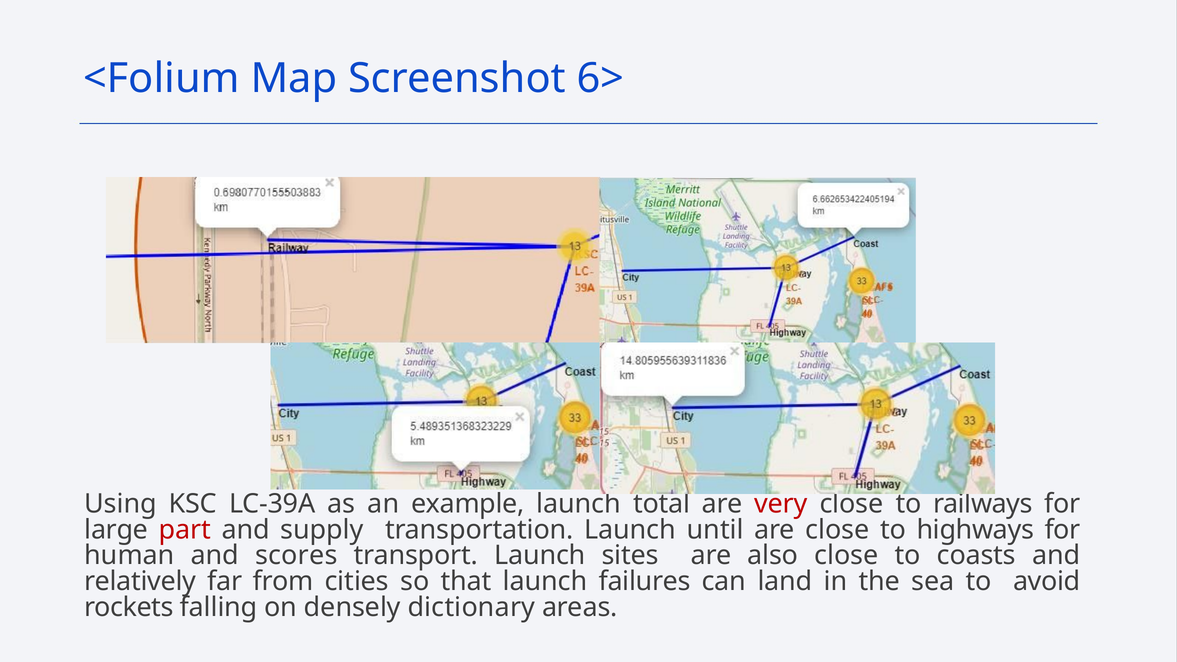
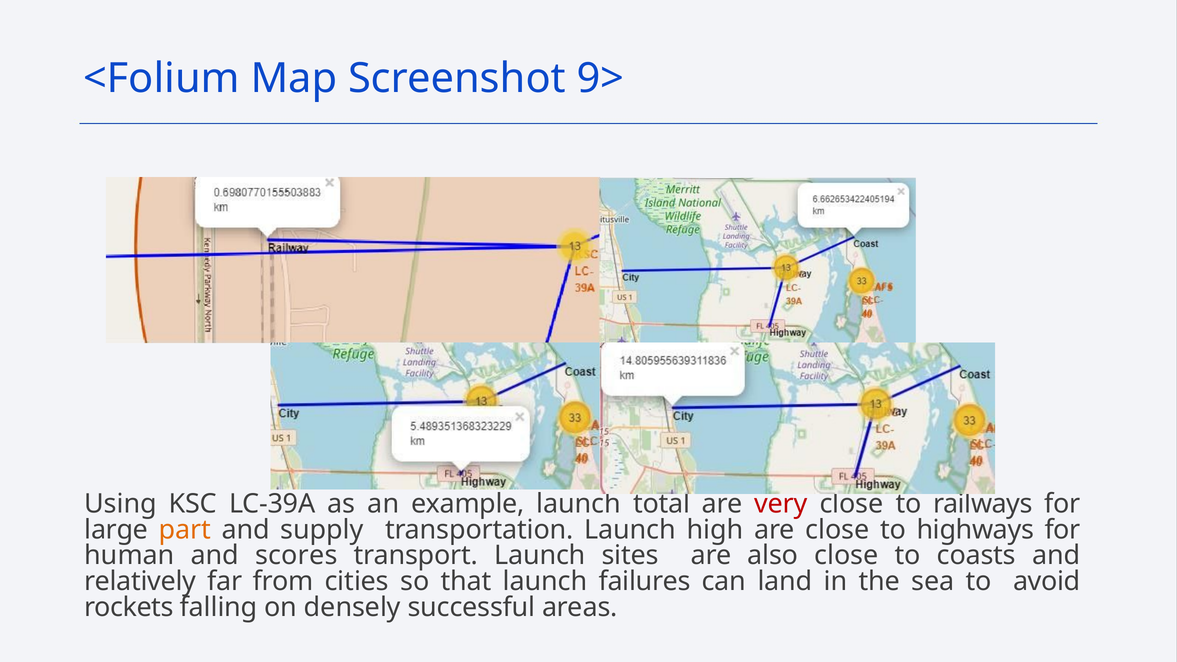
6>: 6> -> 9>
part colour: red -> orange
until: until -> high
dictionary: dictionary -> successful
